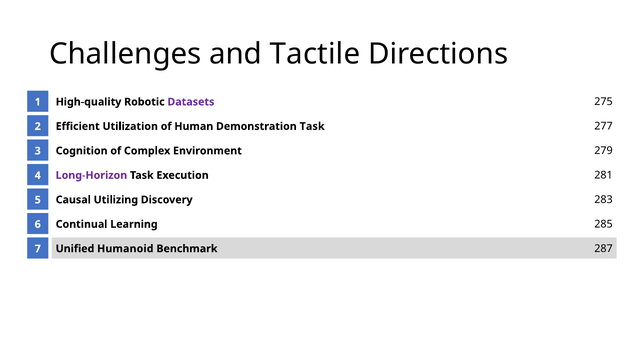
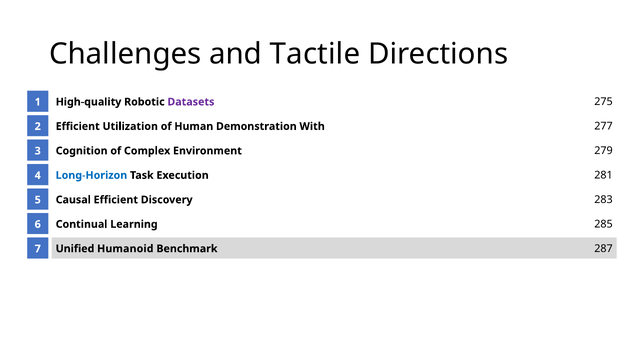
Demonstration Task: Task -> With
Long-Horizon colour: purple -> blue
Causal Utilizing: Utilizing -> Efficient
